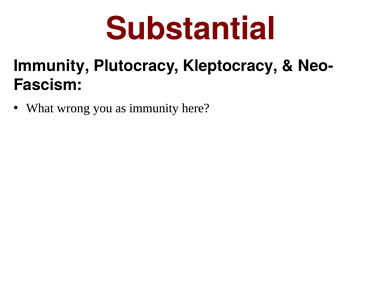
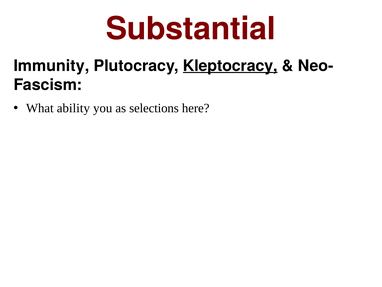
Kleptocracy underline: none -> present
wrong: wrong -> ability
as immunity: immunity -> selections
